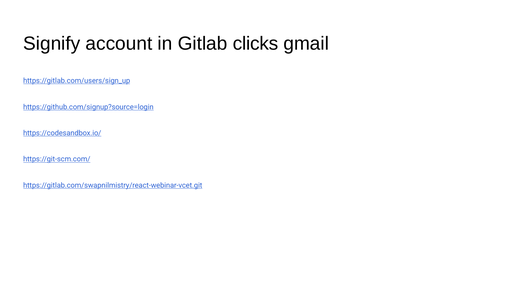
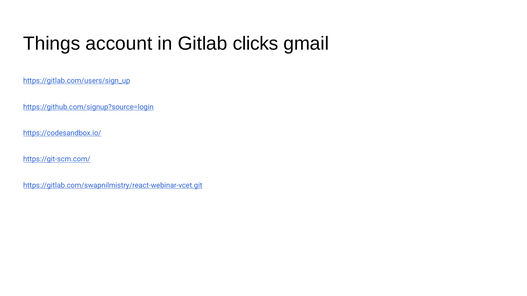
Signify: Signify -> Things
